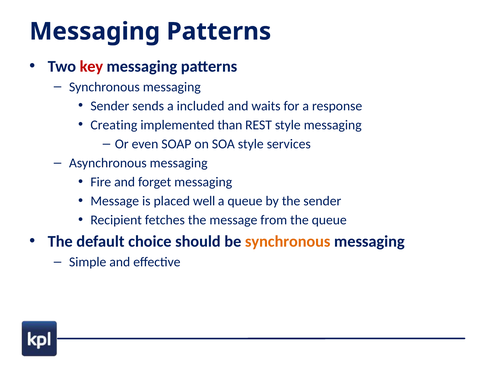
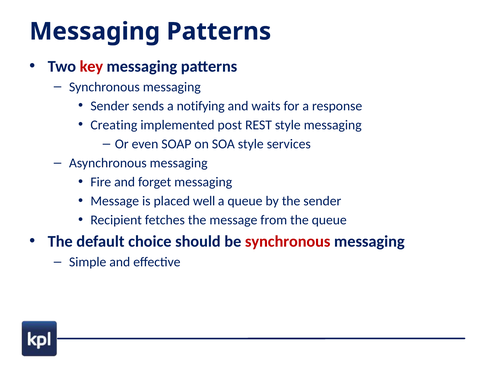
included: included -> notifying
than: than -> post
synchronous at (288, 241) colour: orange -> red
